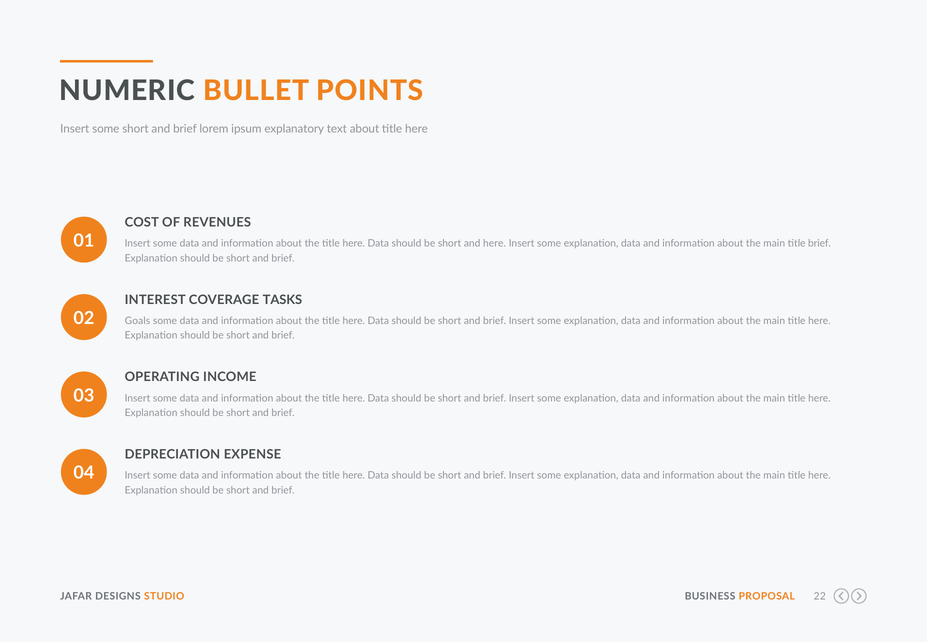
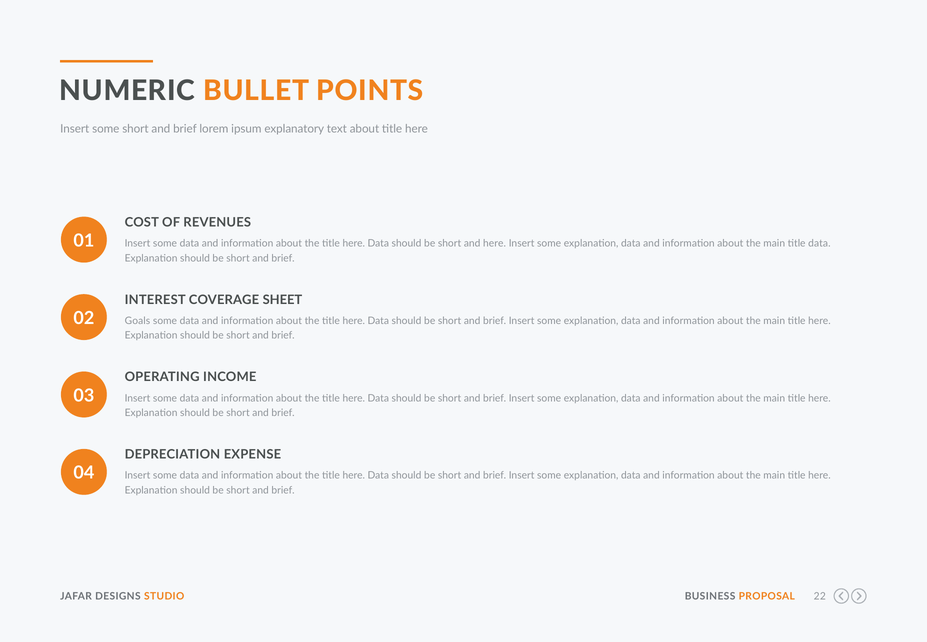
title brief: brief -> data
TASKS: TASKS -> SHEET
